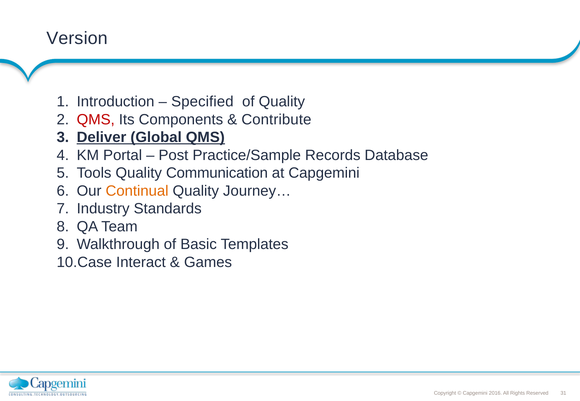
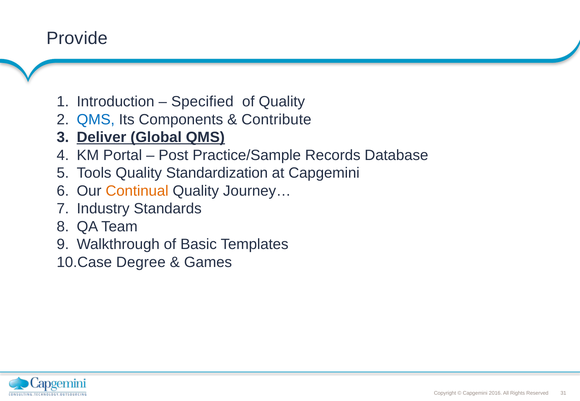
Version: Version -> Provide
QMS at (96, 120) colour: red -> blue
Communication: Communication -> Standardization
Interact: Interact -> Degree
